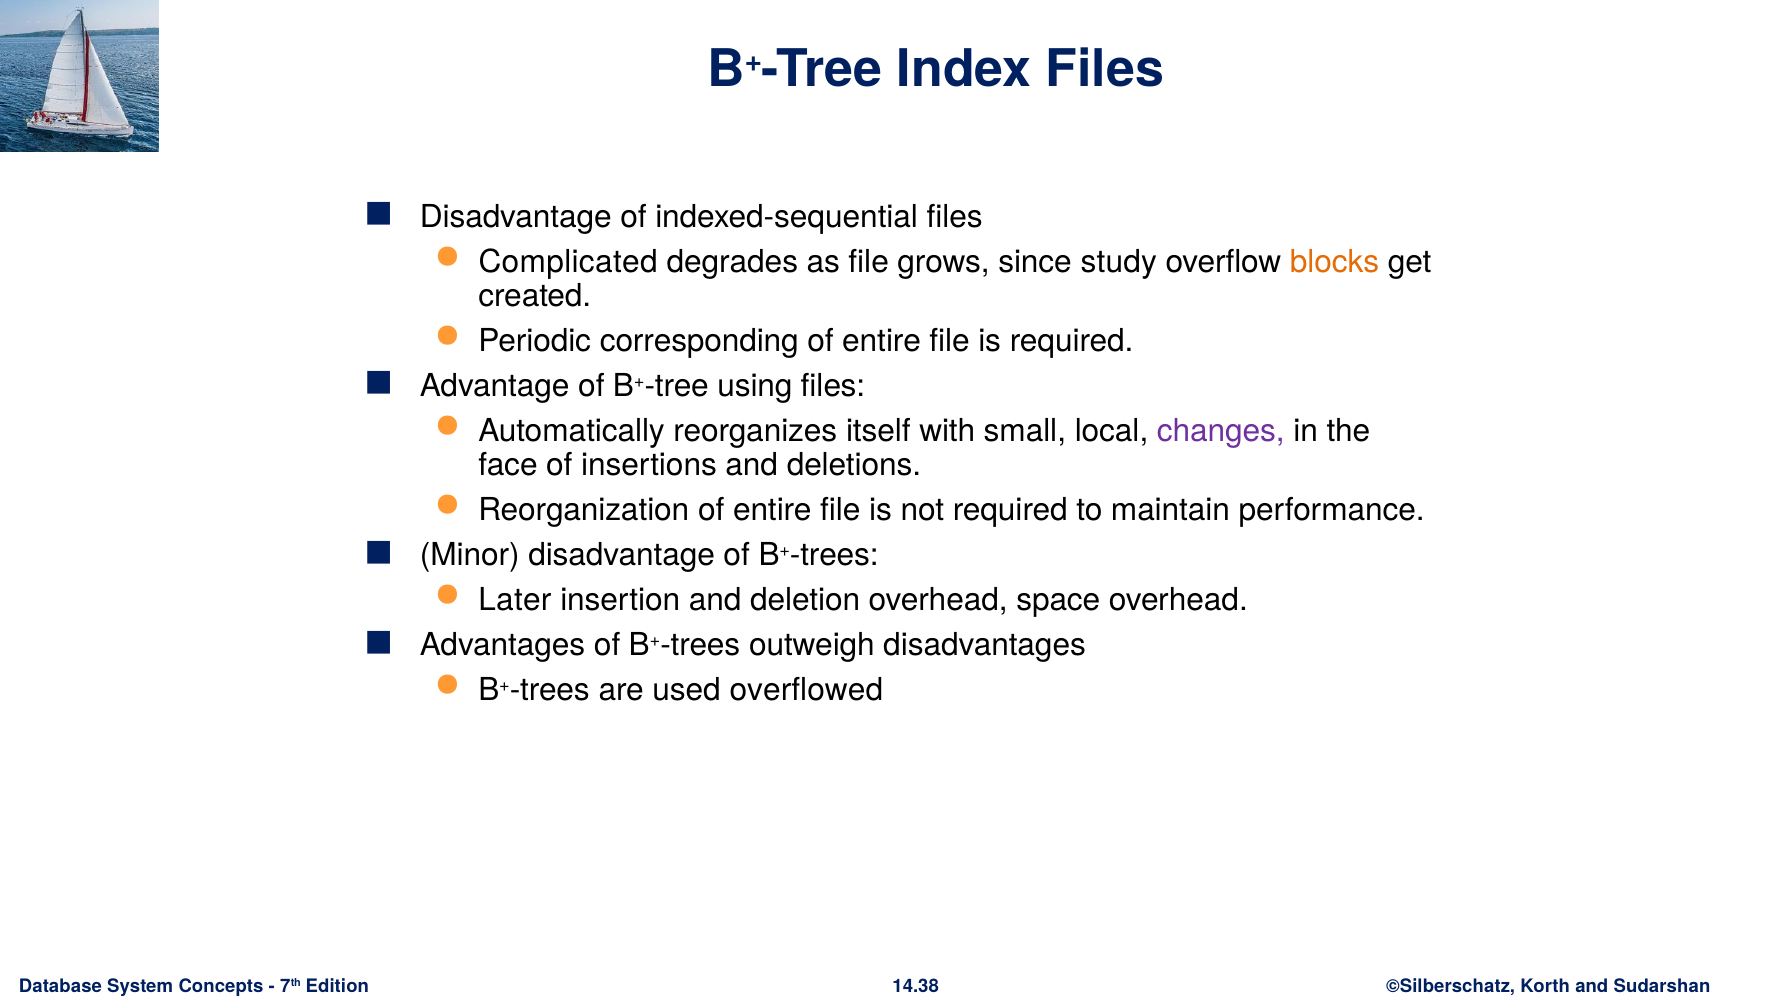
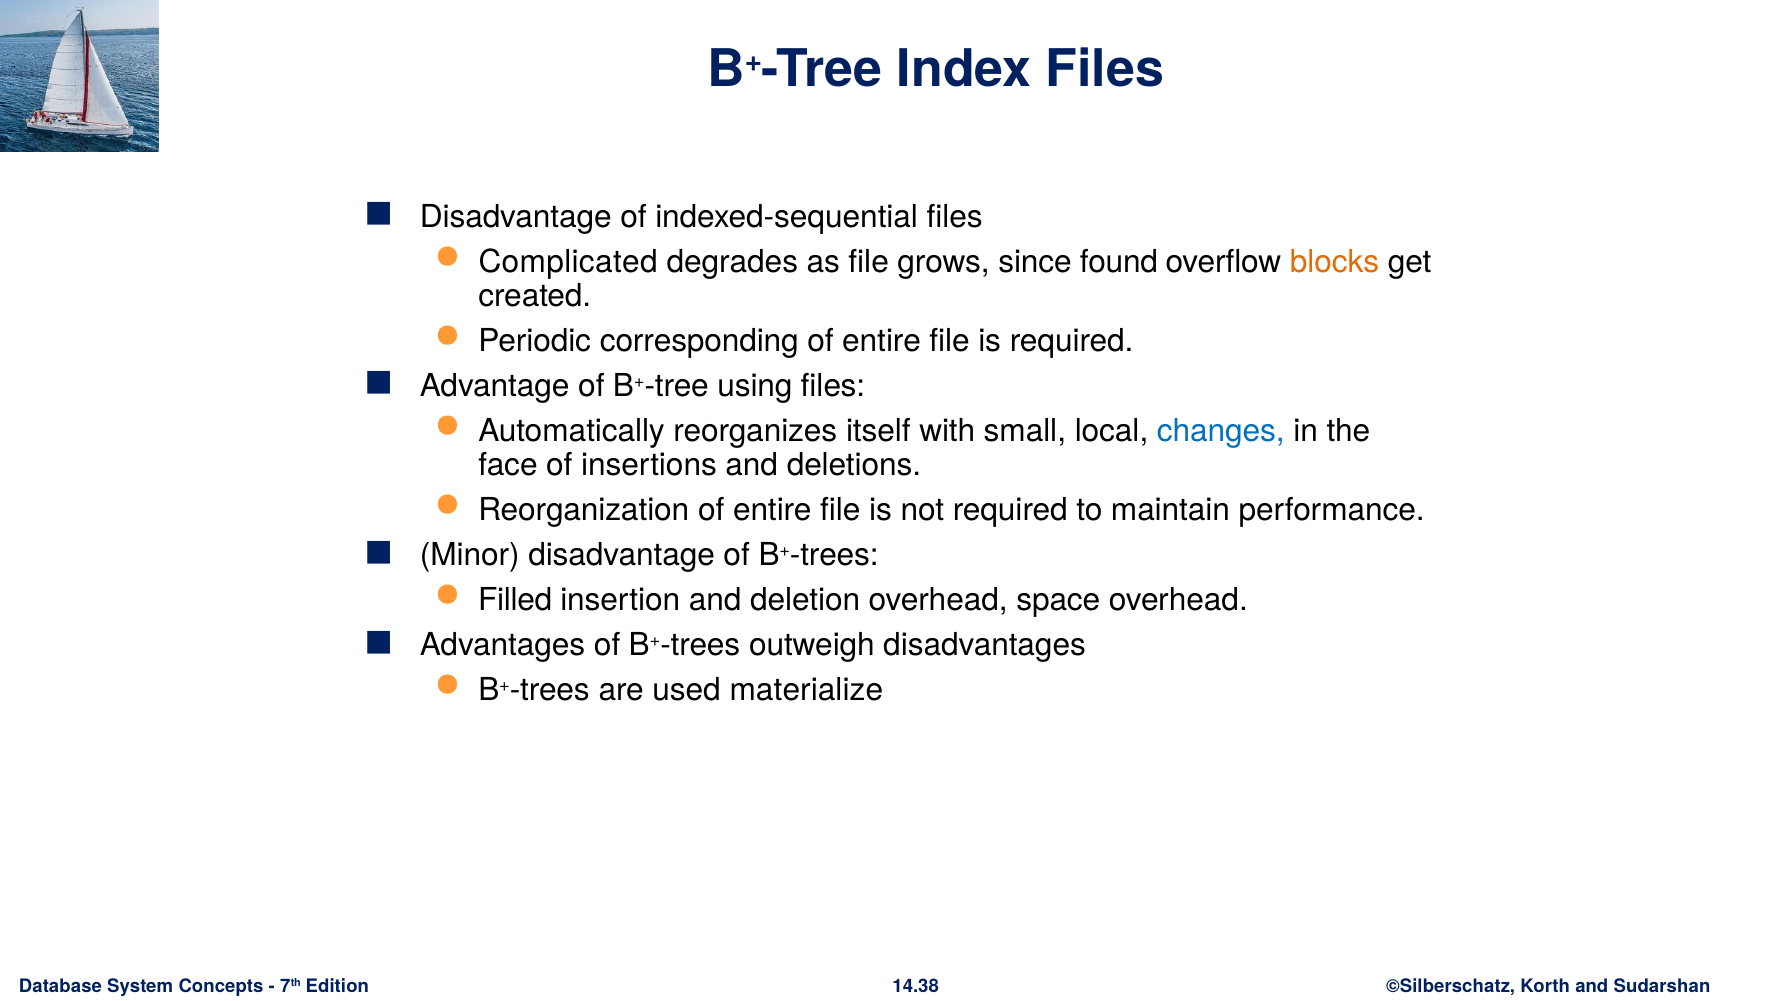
study: study -> found
changes colour: purple -> blue
Later: Later -> Filled
overflowed: overflowed -> materialize
